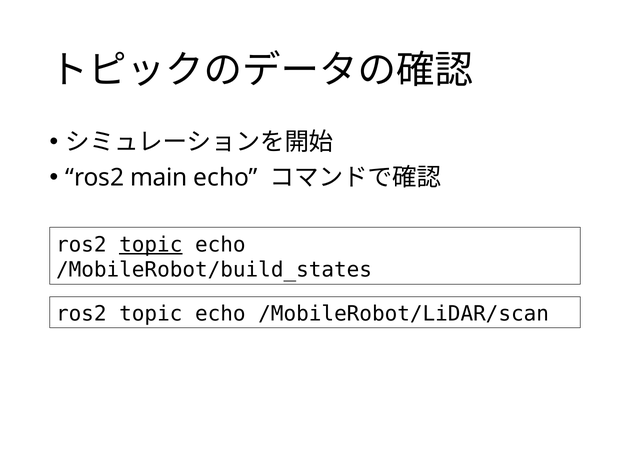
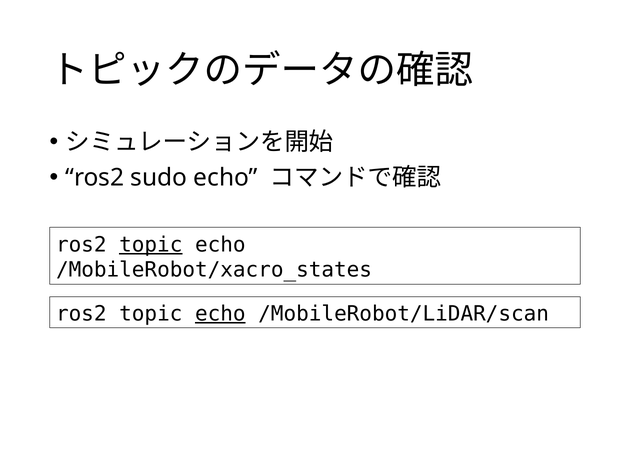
main: main -> sudo
/MobileRobot/build_states: /MobileRobot/build_states -> /MobileRobot/xacro_states
echo at (220, 313) underline: none -> present
